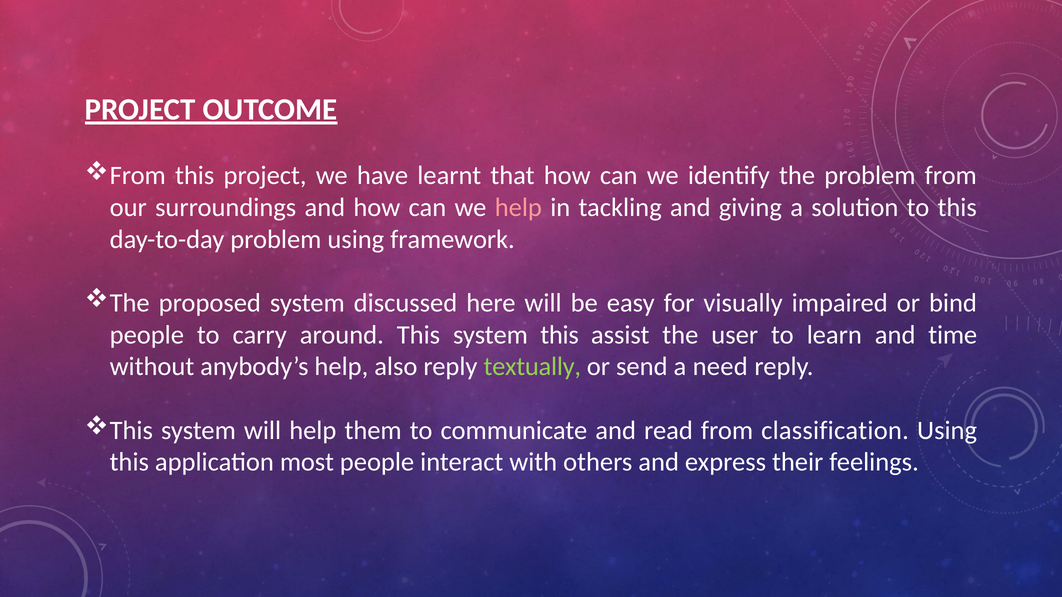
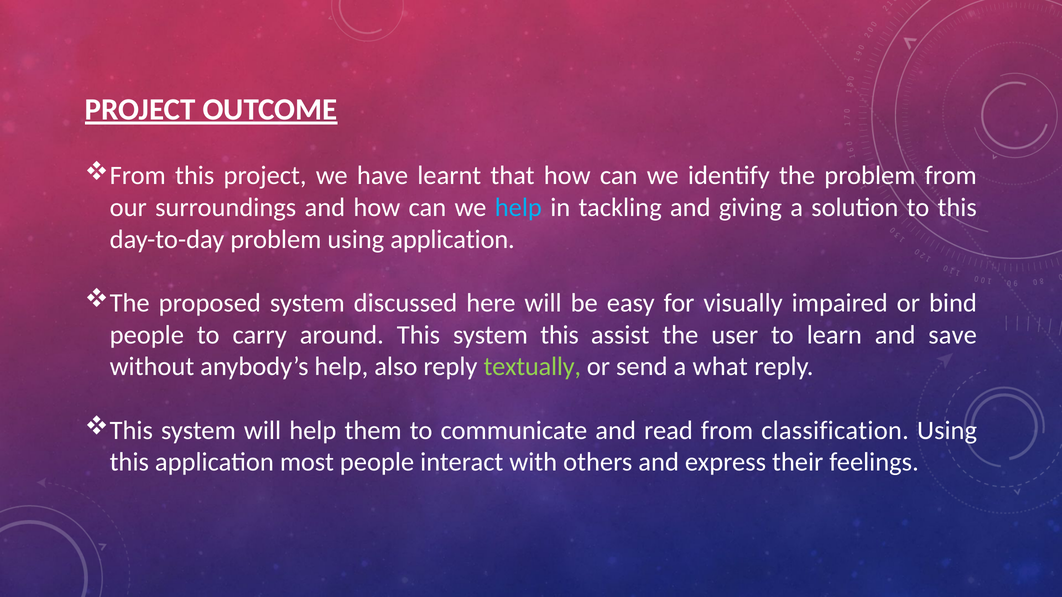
help at (518, 208) colour: pink -> light blue
using framework: framework -> application
time: time -> save
need: need -> what
